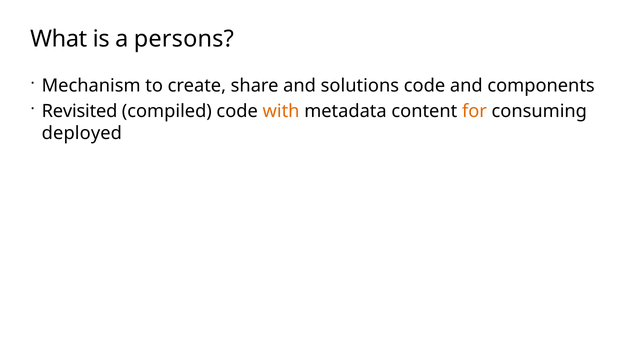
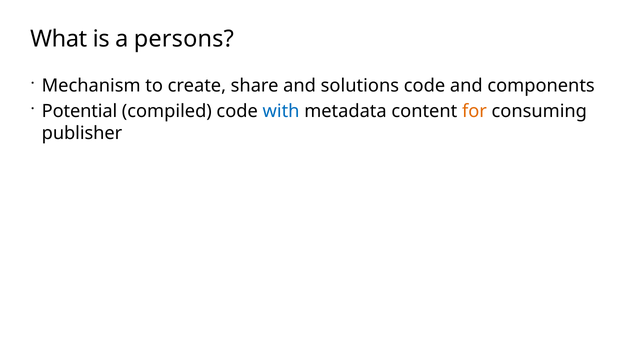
Revisited: Revisited -> Potential
with colour: orange -> blue
deployed: deployed -> publisher
